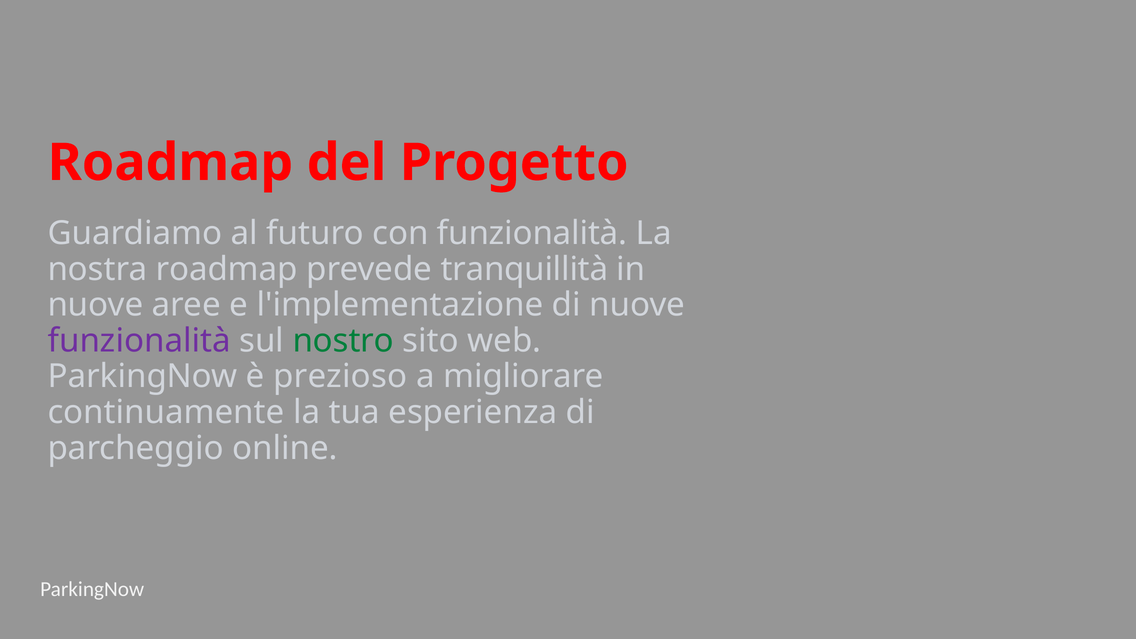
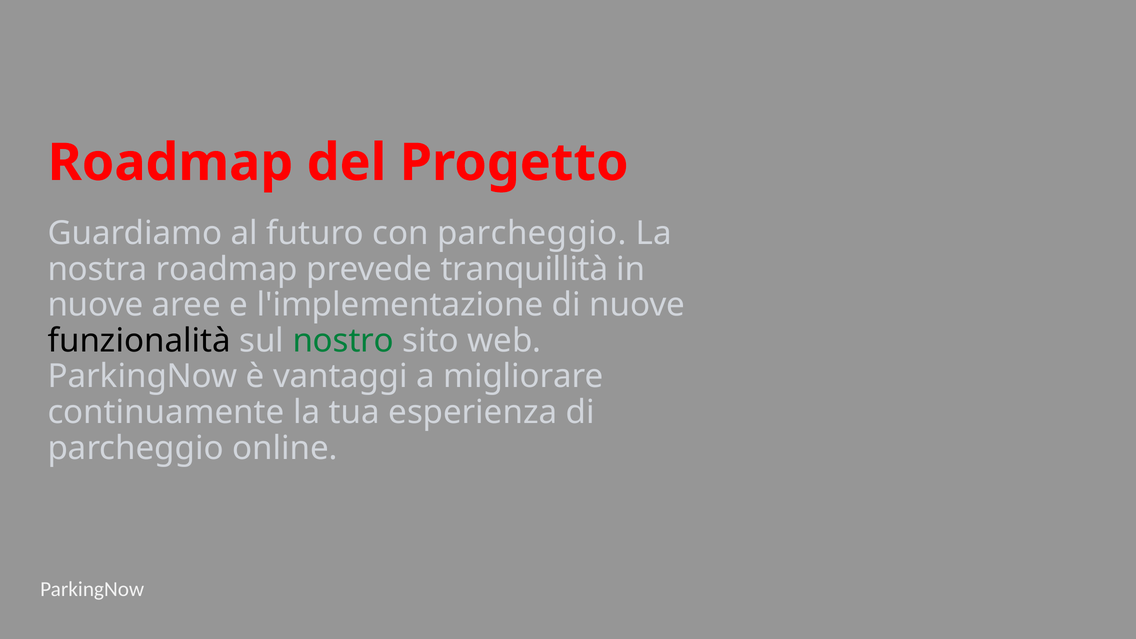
con funzionalità: funzionalità -> parcheggio
funzionalità at (139, 341) colour: purple -> black
prezioso: prezioso -> vantaggi
